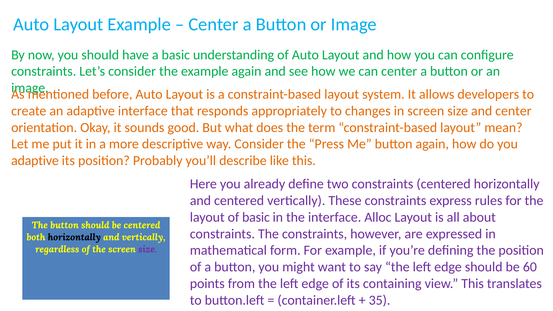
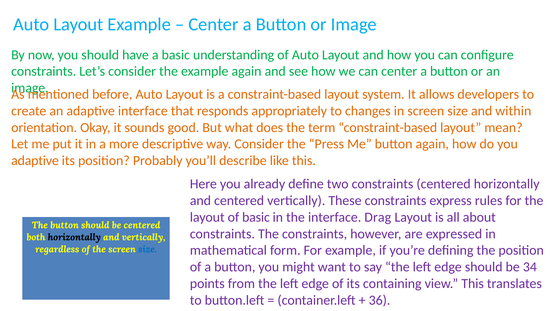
and center: center -> within
Alloc: Alloc -> Drag
size at (148, 249) colour: purple -> blue
60: 60 -> 34
35: 35 -> 36
